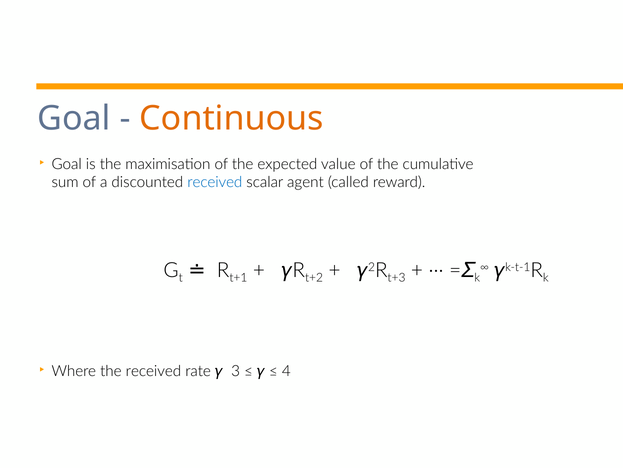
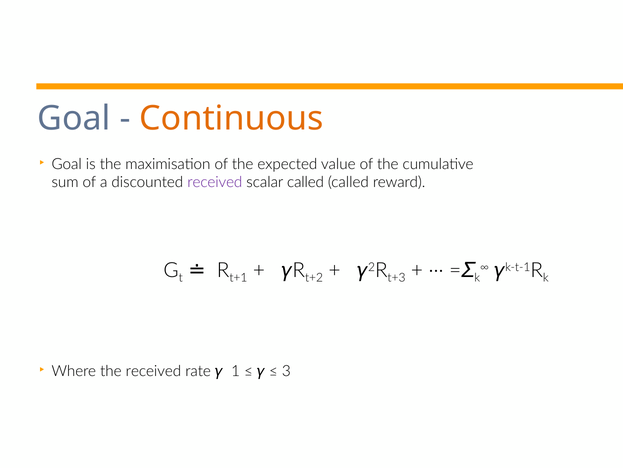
received at (215, 182) colour: blue -> purple
scalar agent: agent -> called
3: 3 -> 1
4: 4 -> 3
